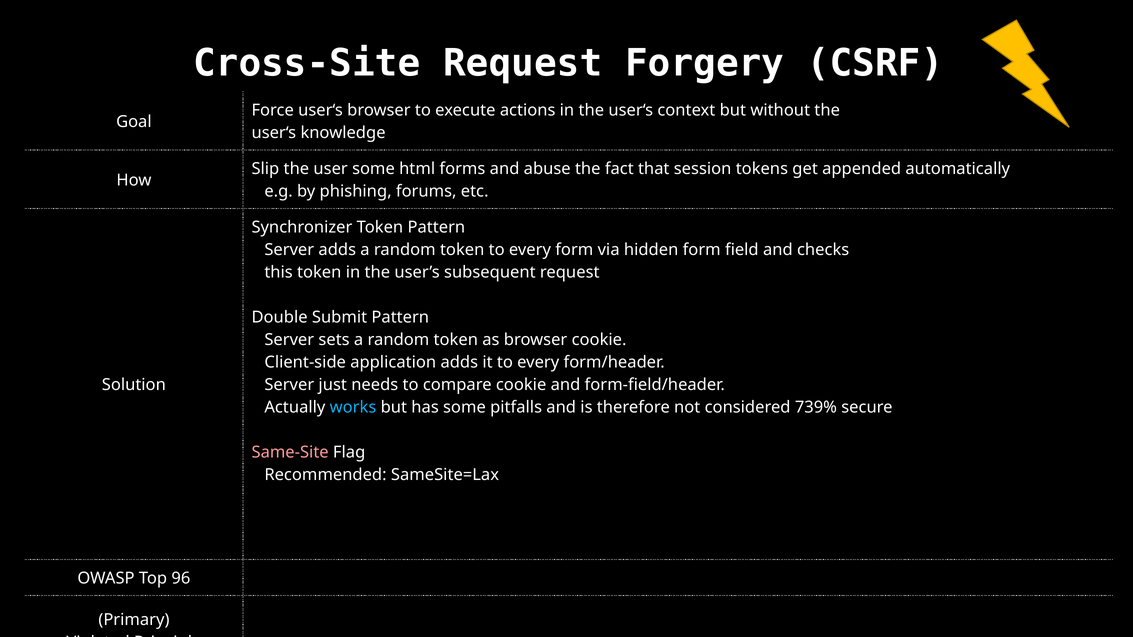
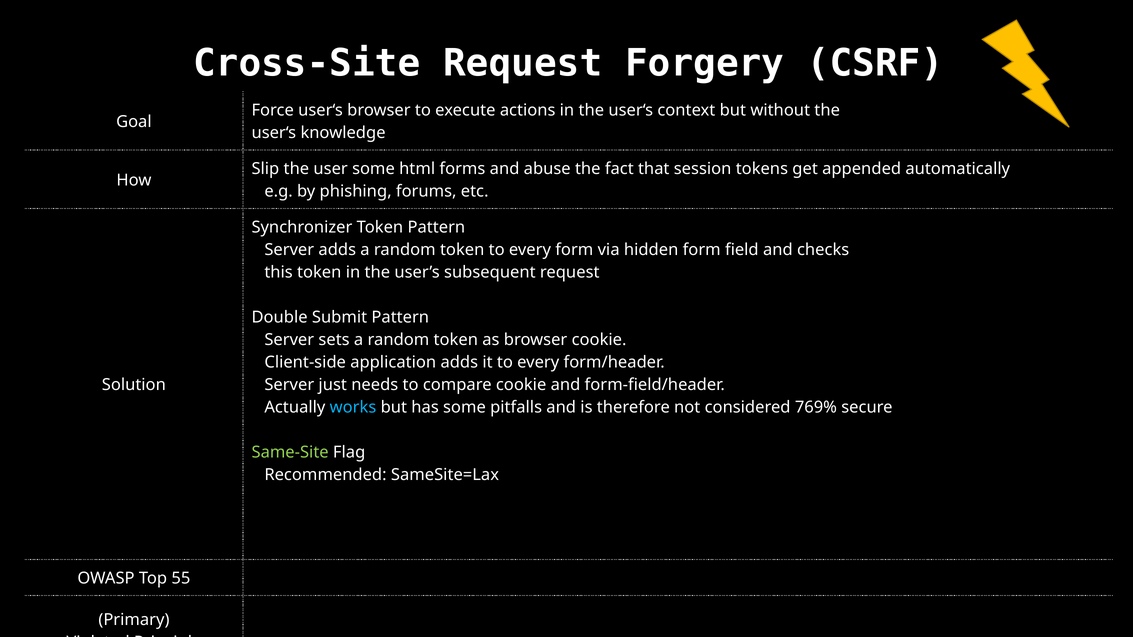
739%: 739% -> 769%
Same-Site colour: pink -> light green
96: 96 -> 55
